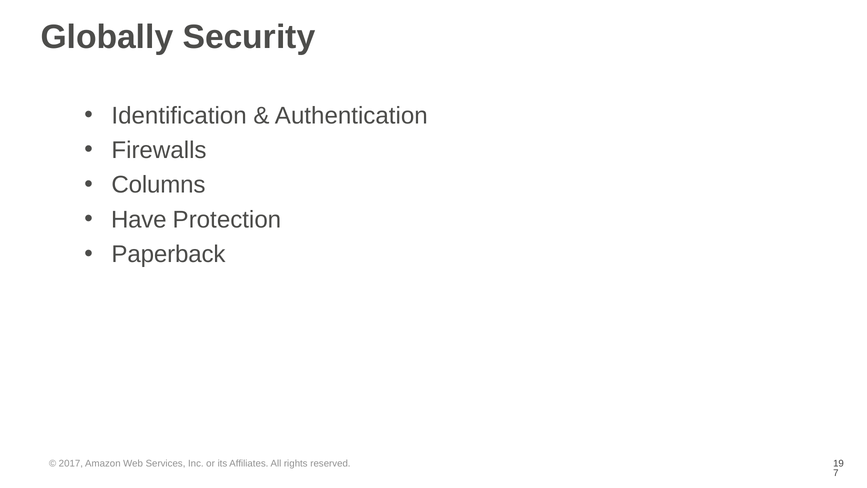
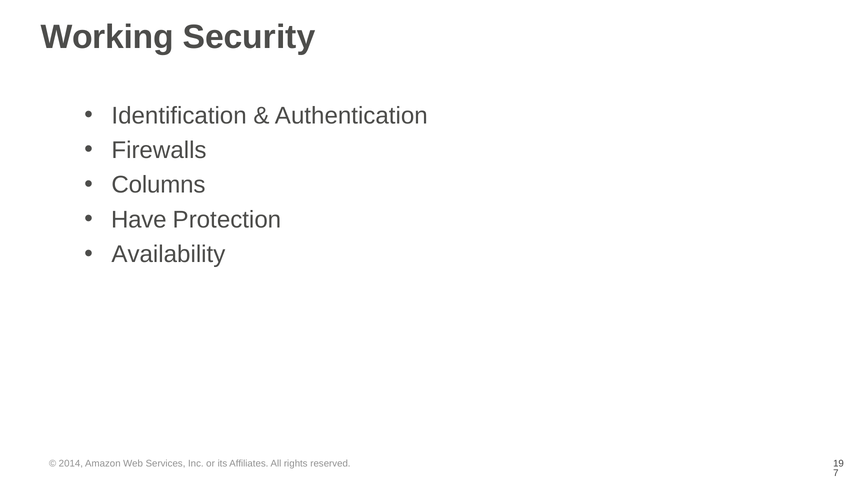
Globally: Globally -> Working
Paperback: Paperback -> Availability
2017: 2017 -> 2014
